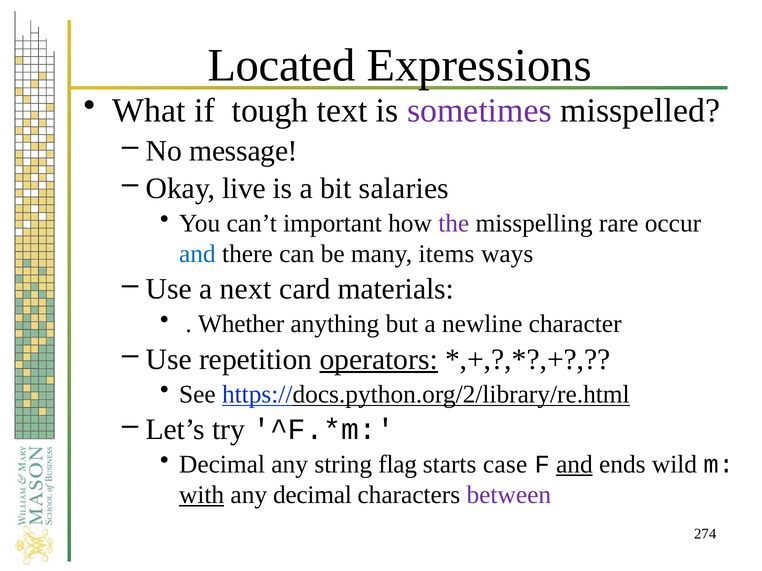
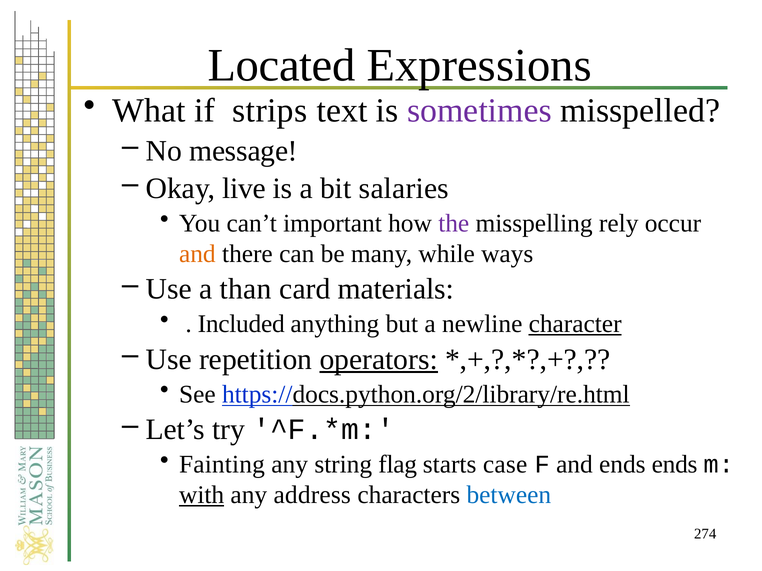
tough: tough -> strips
rare: rare -> rely
and at (197, 254) colour: blue -> orange
items: items -> while
next: next -> than
Whether: Whether -> Included
character underline: none -> present
Decimal at (222, 465): Decimal -> Fainting
and at (574, 465) underline: present -> none
ends wild: wild -> ends
any decimal: decimal -> address
between colour: purple -> blue
